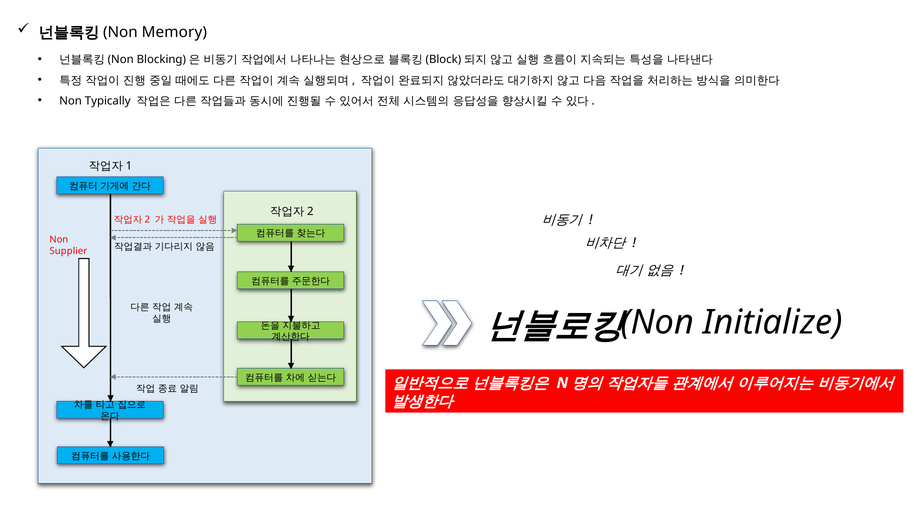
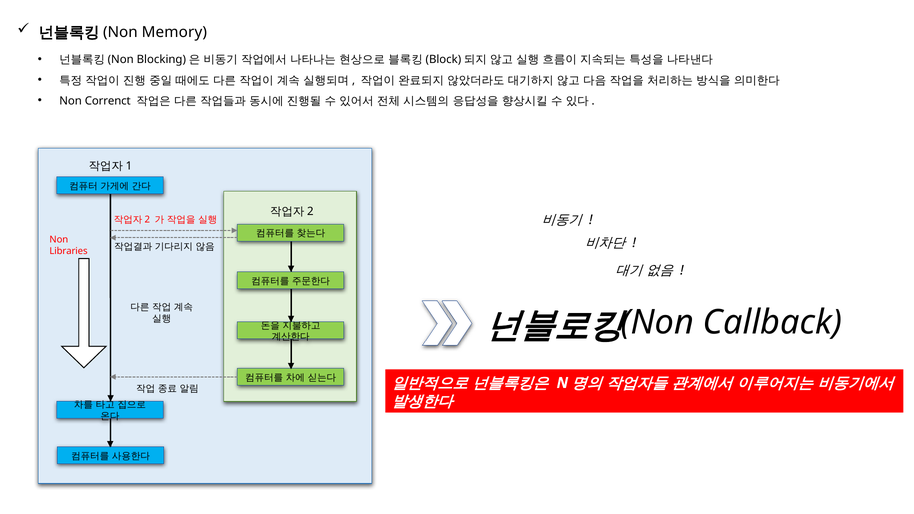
Typically: Typically -> Correnct
Supplier: Supplier -> Libraries
Initialize: Initialize -> Callback
